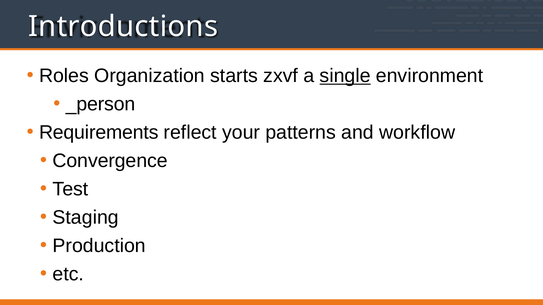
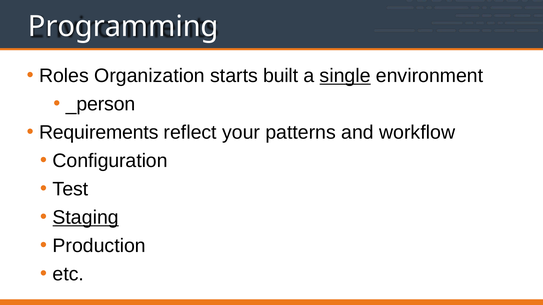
Introductions: Introductions -> Programming
zxvf: zxvf -> built
Convergence: Convergence -> Configuration
Staging underline: none -> present
